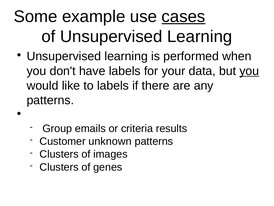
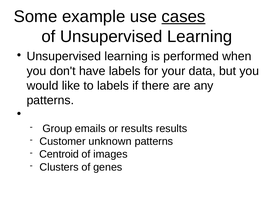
you at (249, 71) underline: present -> none
or criteria: criteria -> results
Clusters at (59, 154): Clusters -> Centroid
